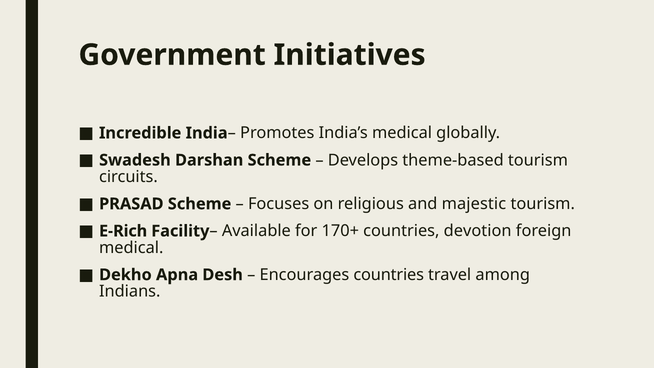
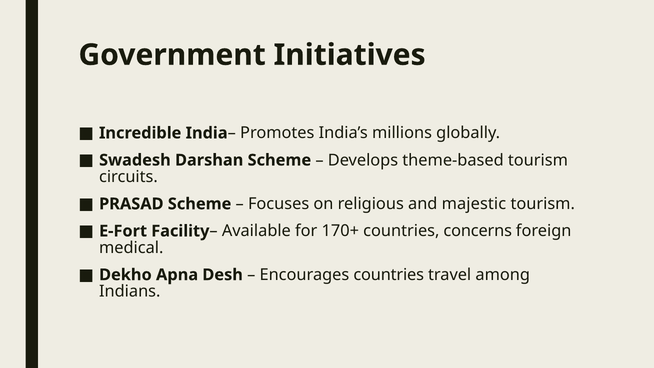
India’s medical: medical -> millions
E-Rich: E-Rich -> E-Fort
devotion: devotion -> concerns
